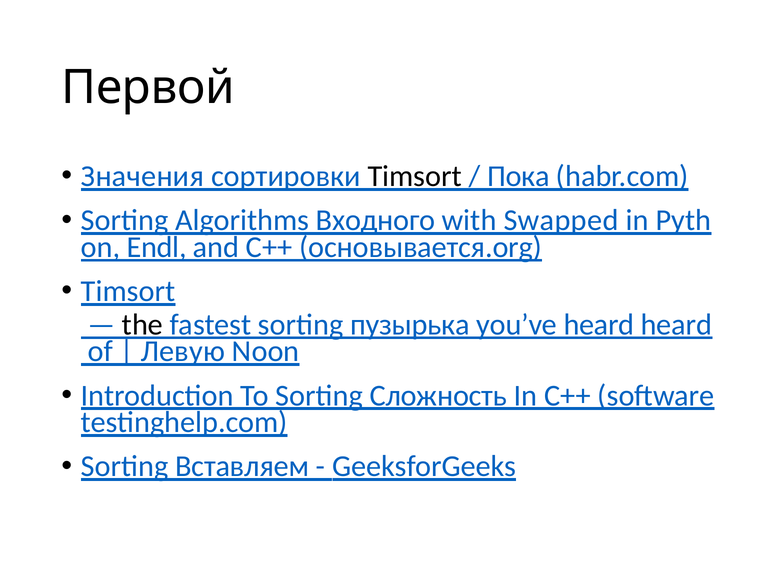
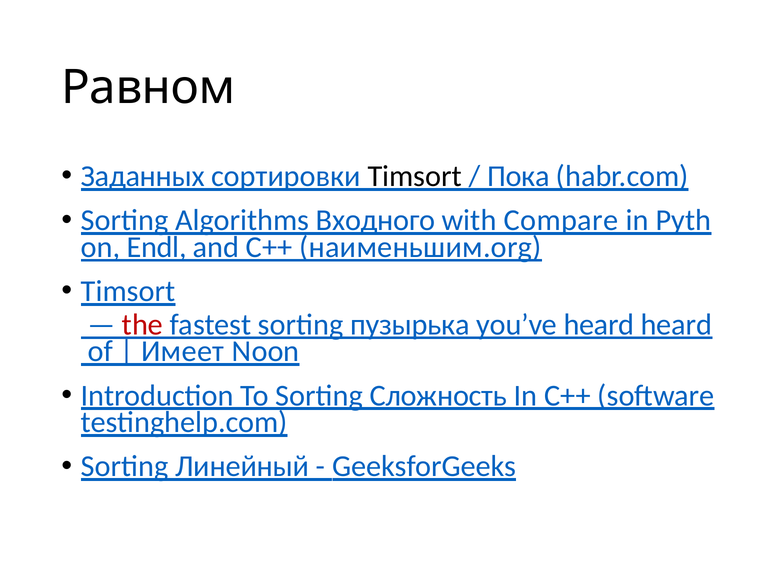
Первой: Первой -> Равном
Значения: Значения -> Заданных
Swapped: Swapped -> Compare
основывается.org: основывается.org -> наименьшим.org
the colour: black -> red
Левую: Левую -> Имеет
Вставляем: Вставляем -> Линейный
